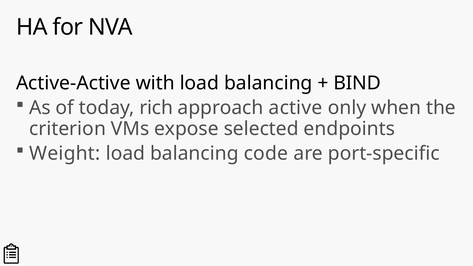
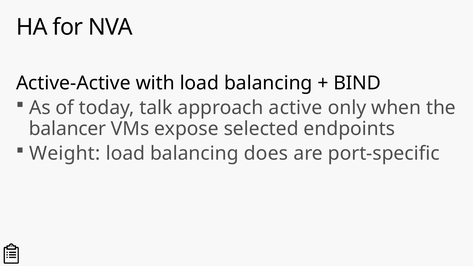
rich: rich -> talk
criterion: criterion -> balancer
code: code -> does
